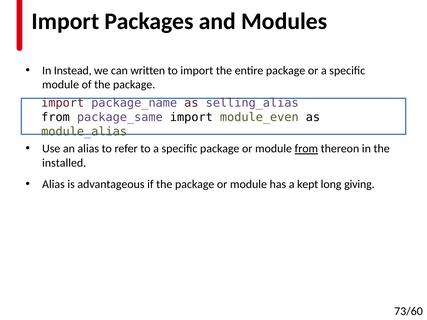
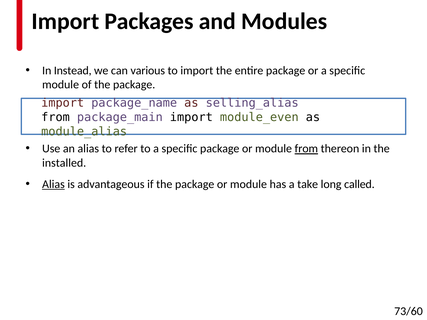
written: written -> various
package_same: package_same -> package_main
Alias at (53, 184) underline: none -> present
kept: kept -> take
giving: giving -> called
